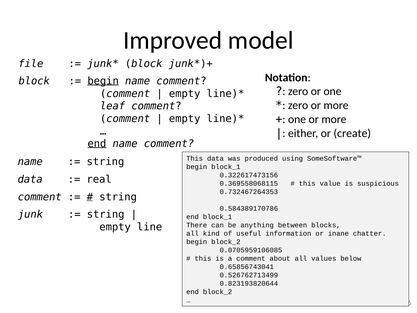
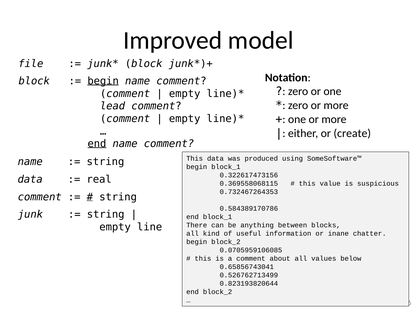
leaf: leaf -> lead
